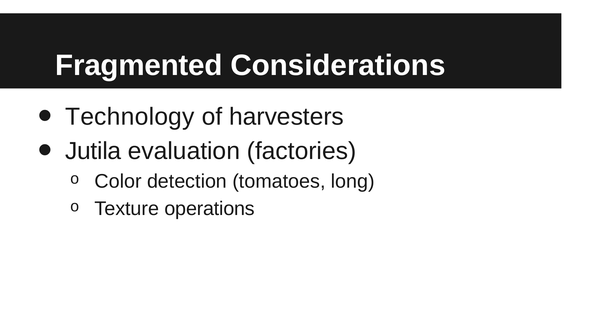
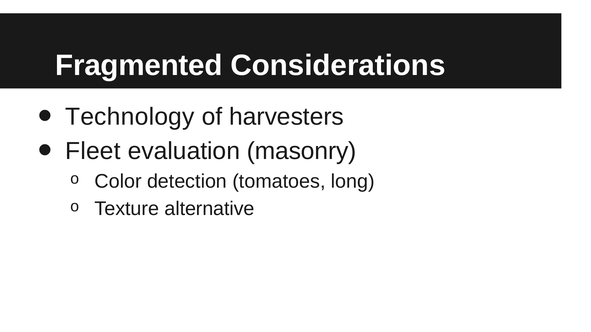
Jutila: Jutila -> Fleet
factories: factories -> masonry
operations: operations -> alternative
